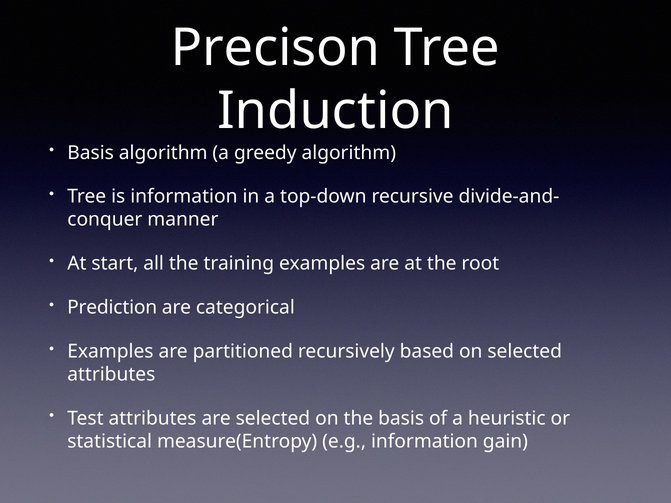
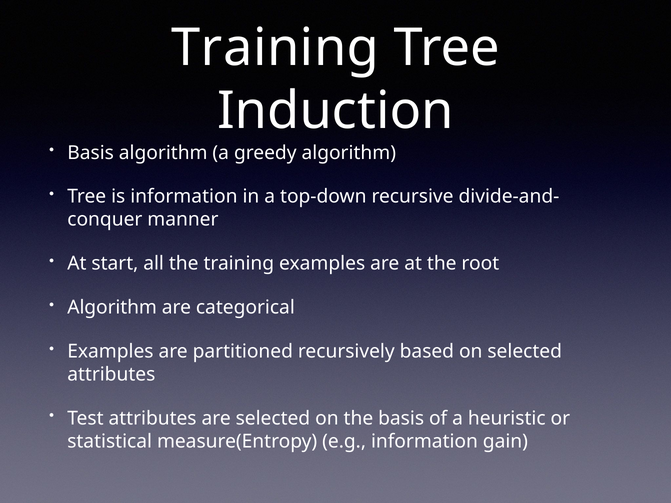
Precison at (276, 48): Precison -> Training
Prediction at (112, 308): Prediction -> Algorithm
